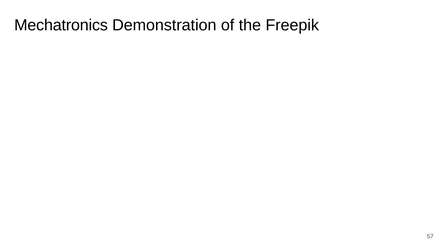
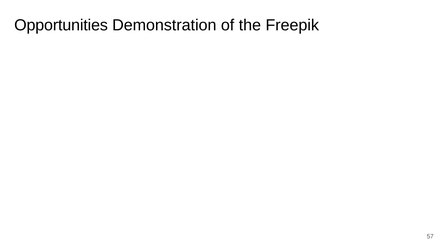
Mechatronics: Mechatronics -> Opportunities
